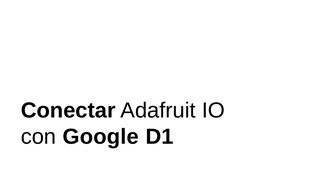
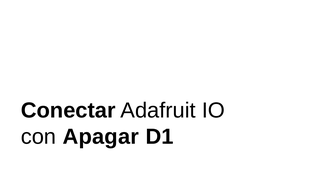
Google: Google -> Apagar
